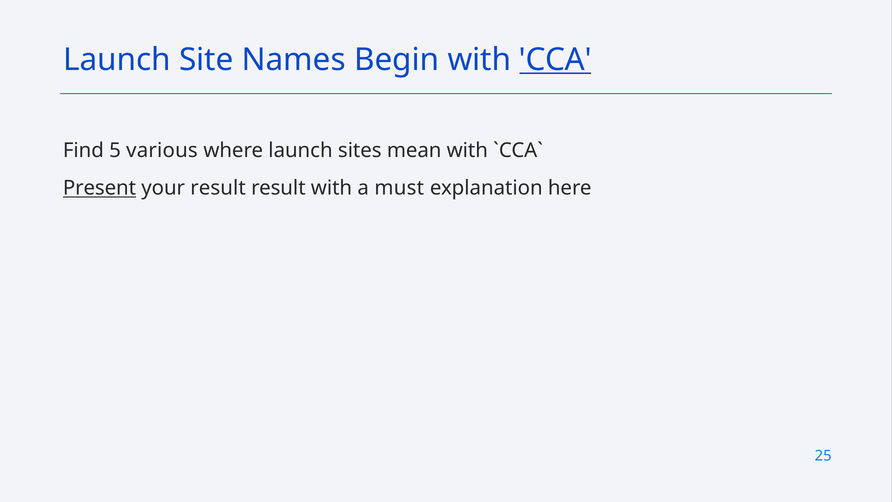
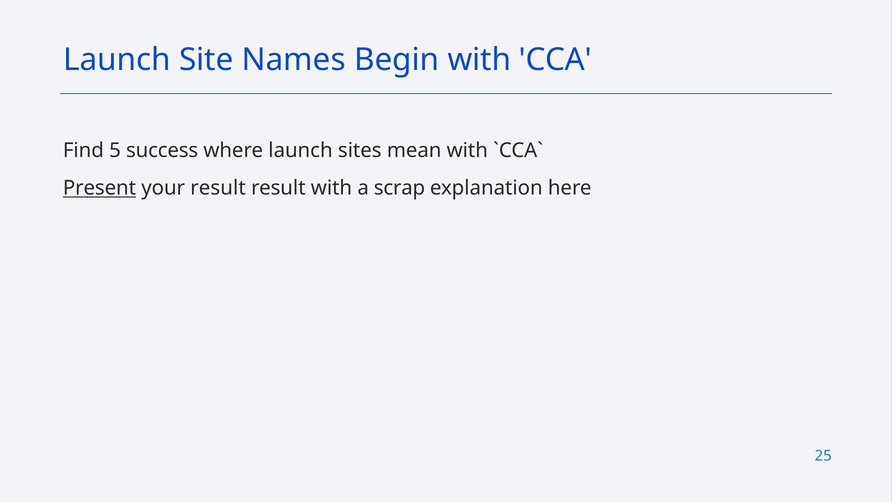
CCA underline: present -> none
various: various -> success
must: must -> scrap
